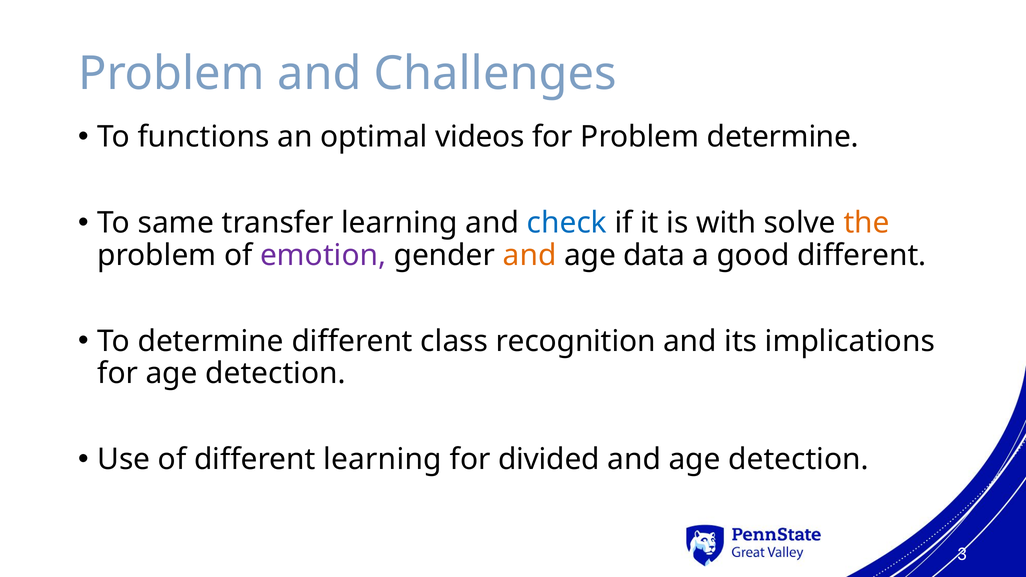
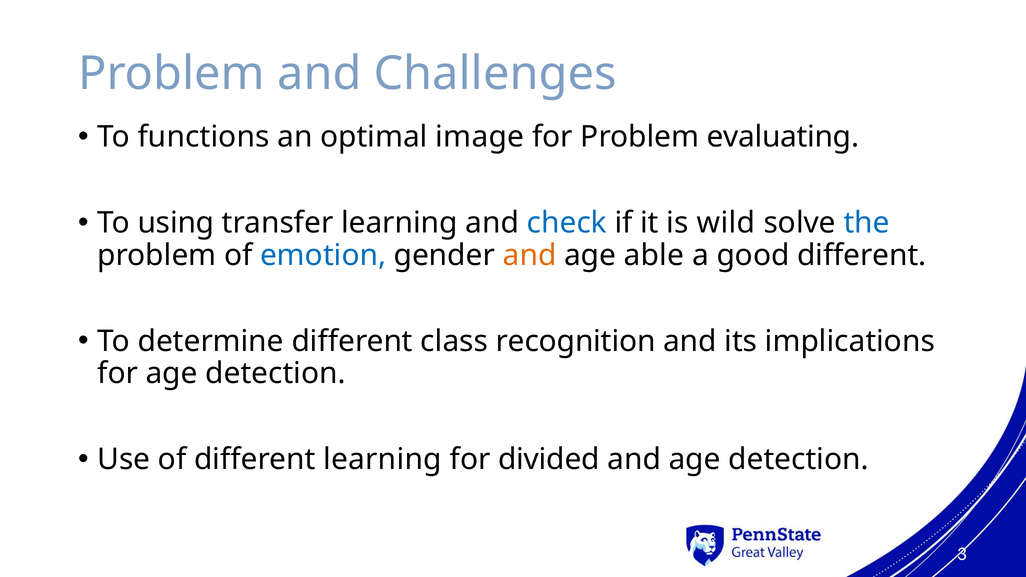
videos: videos -> image
Problem determine: determine -> evaluating
same: same -> using
with: with -> wild
the colour: orange -> blue
emotion colour: purple -> blue
data: data -> able
